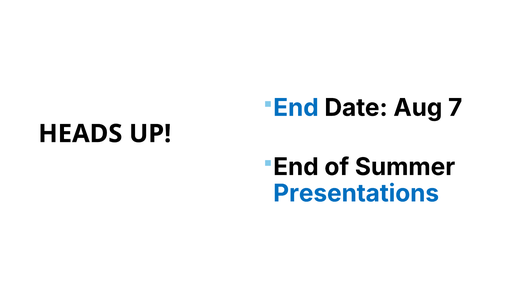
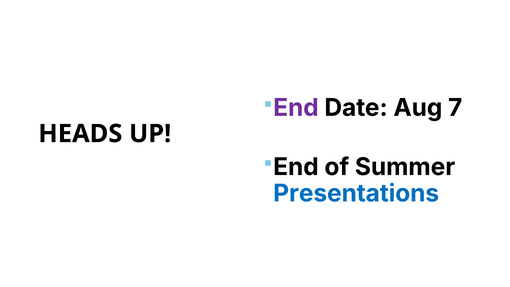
End at (296, 108) colour: blue -> purple
